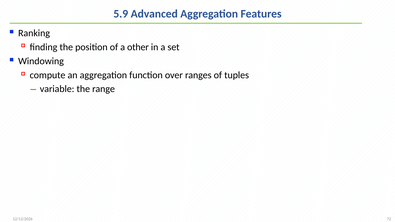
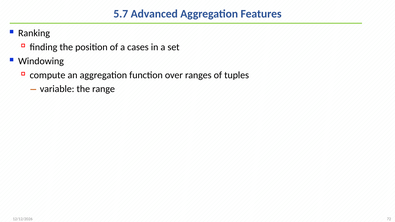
5.9: 5.9 -> 5.7
other: other -> cases
